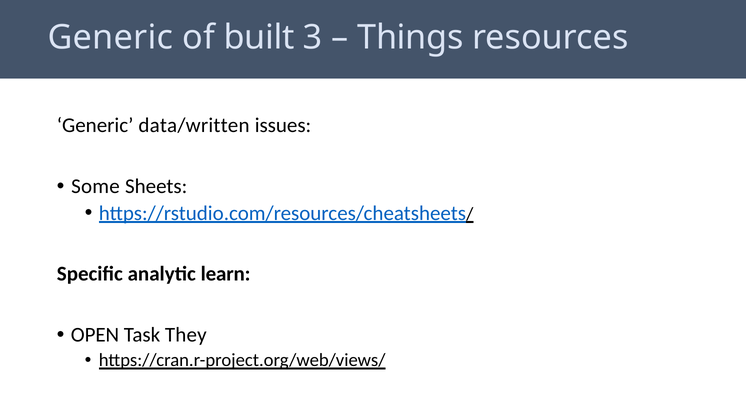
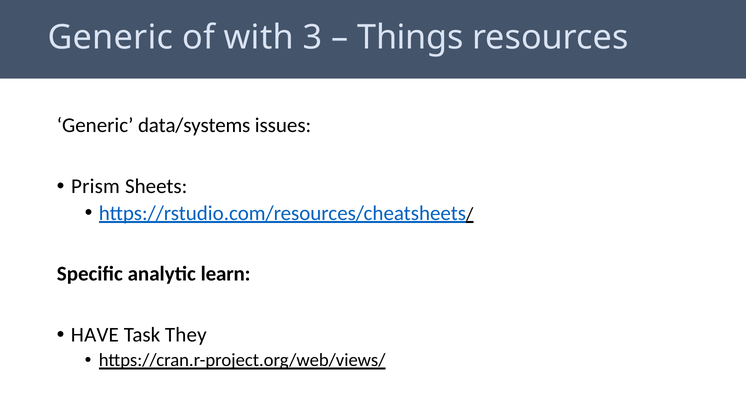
built: built -> with
data/written: data/written -> data/systems
Some: Some -> Prism
OPEN: OPEN -> HAVE
